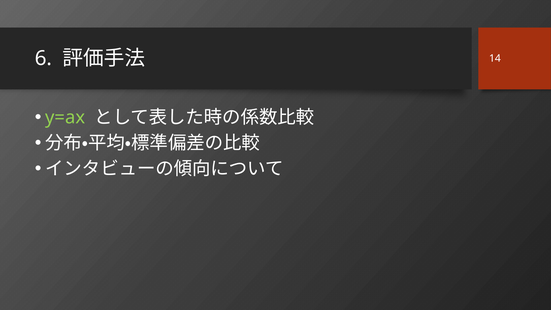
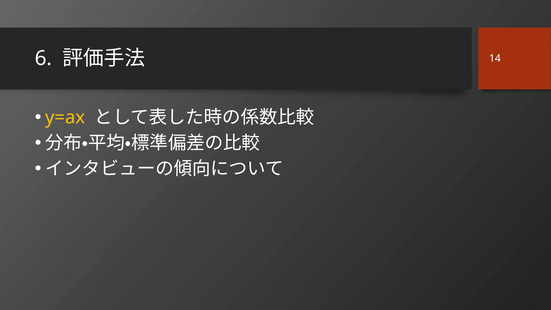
y=ax colour: light green -> yellow
